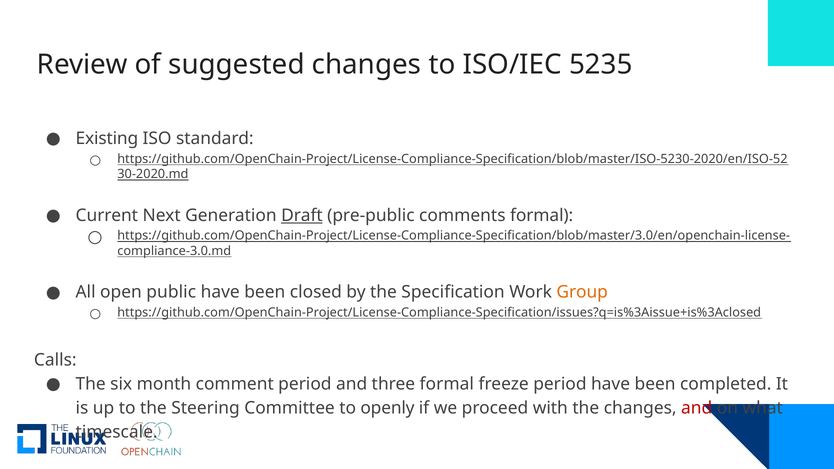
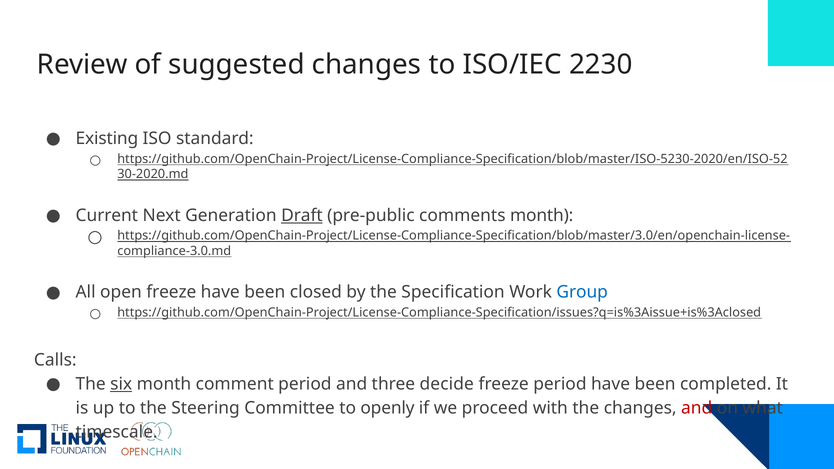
5235: 5235 -> 2230
comments formal: formal -> month
open public: public -> freeze
Group colour: orange -> blue
six underline: none -> present
three formal: formal -> decide
